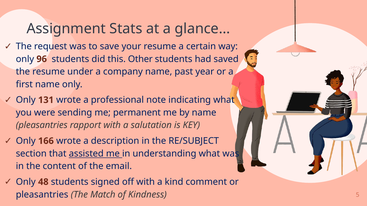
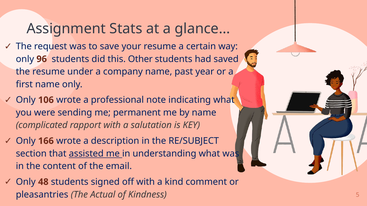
131: 131 -> 106
pleasantries at (42, 125): pleasantries -> complicated
Match: Match -> Actual
